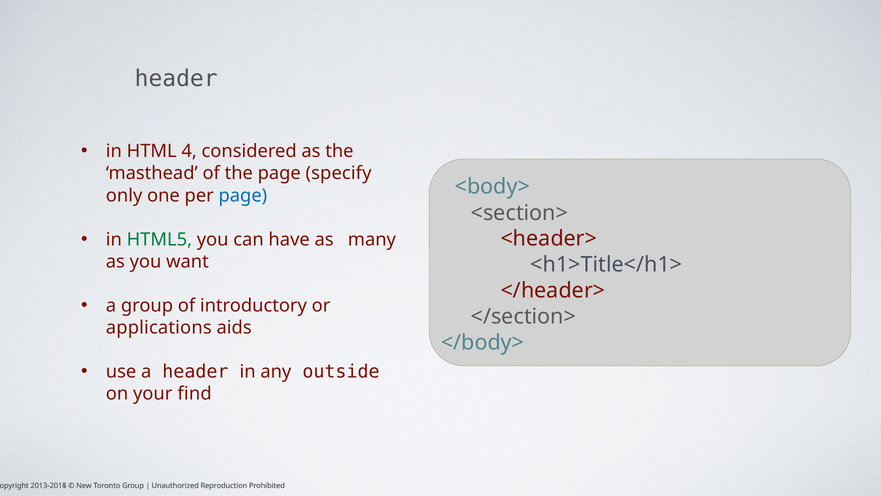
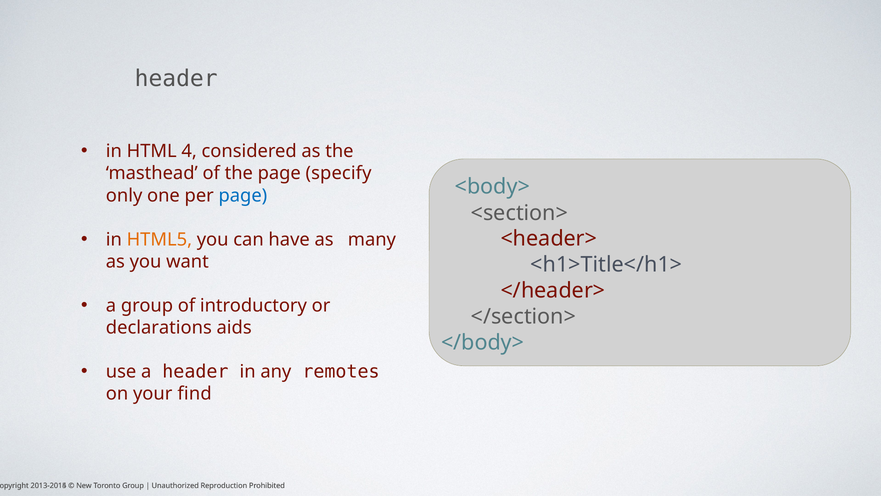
HTML5 colour: green -> orange
applications: applications -> declarations
outside: outside -> remotes
